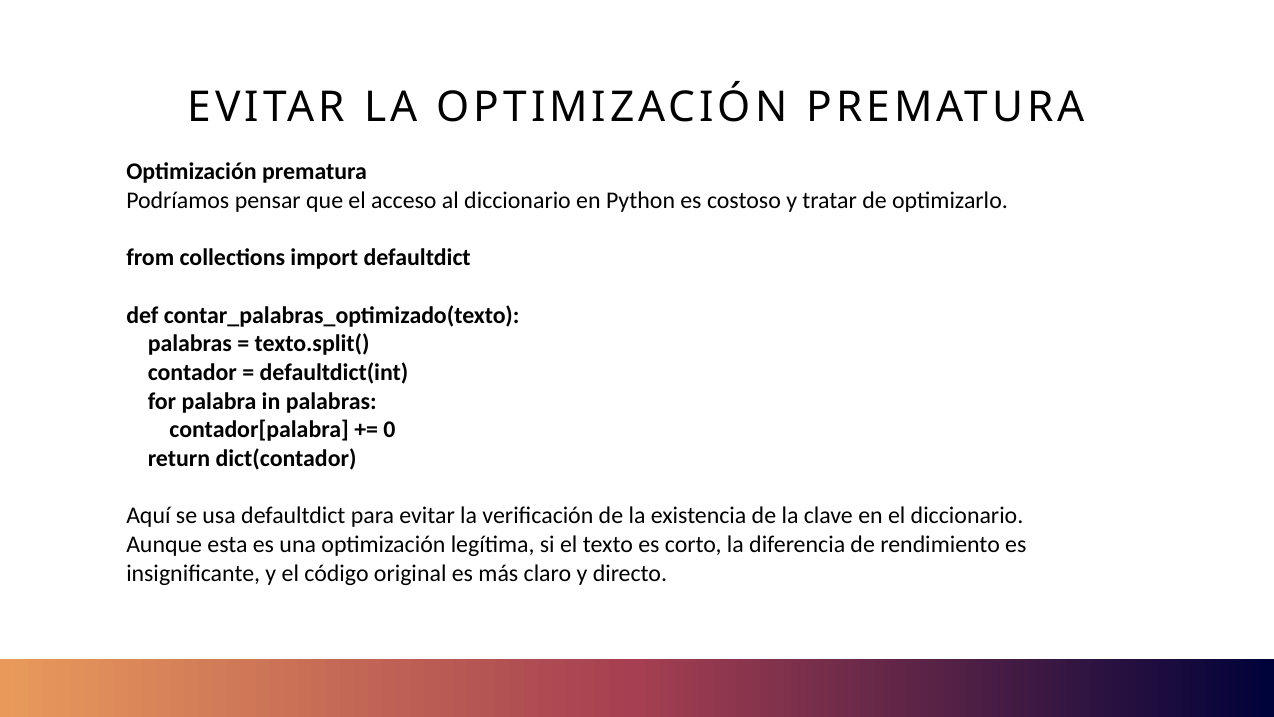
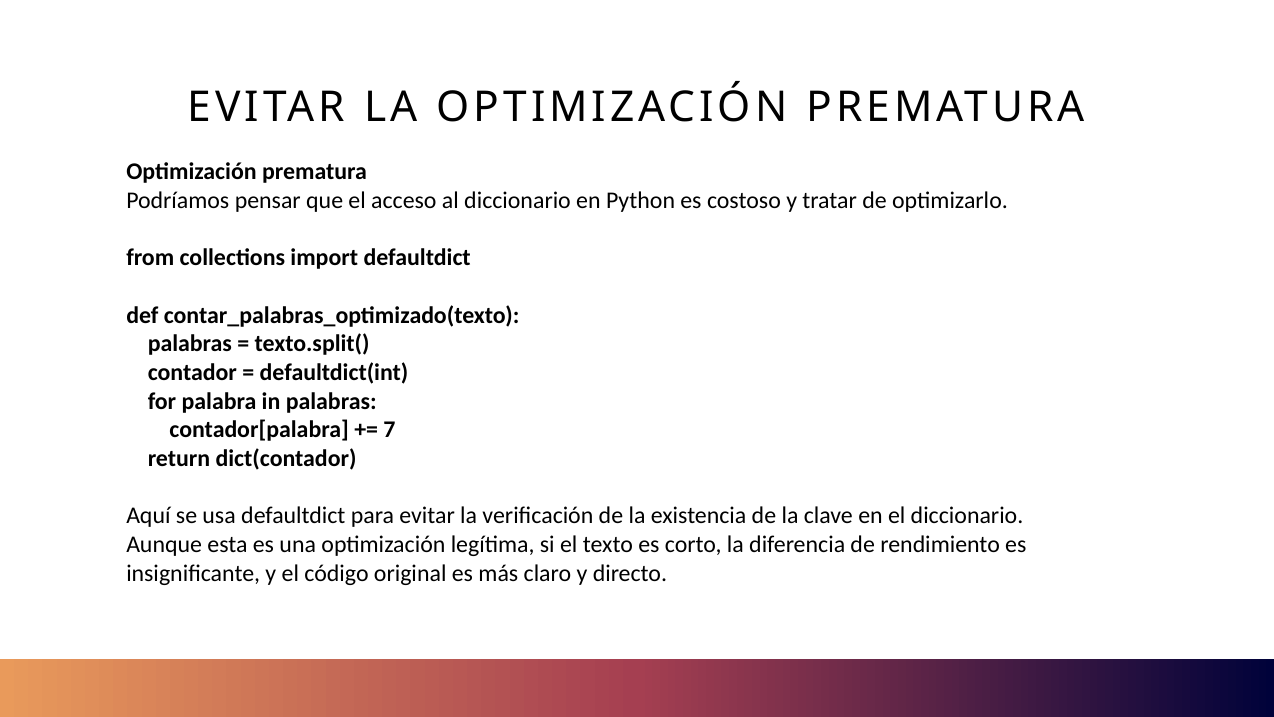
0: 0 -> 7
